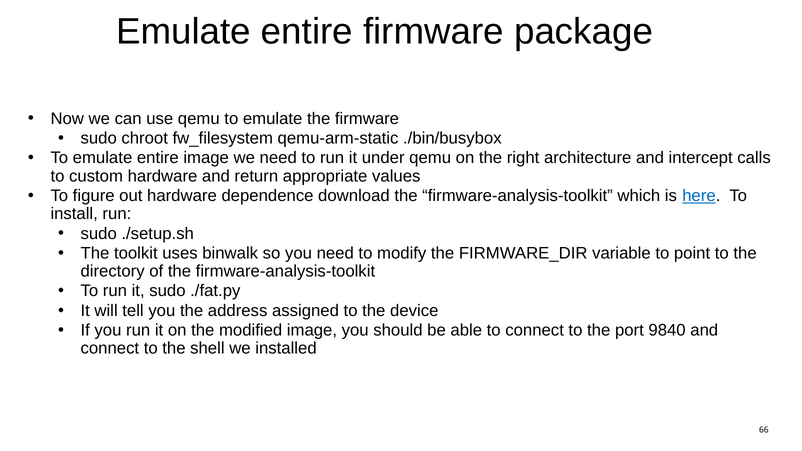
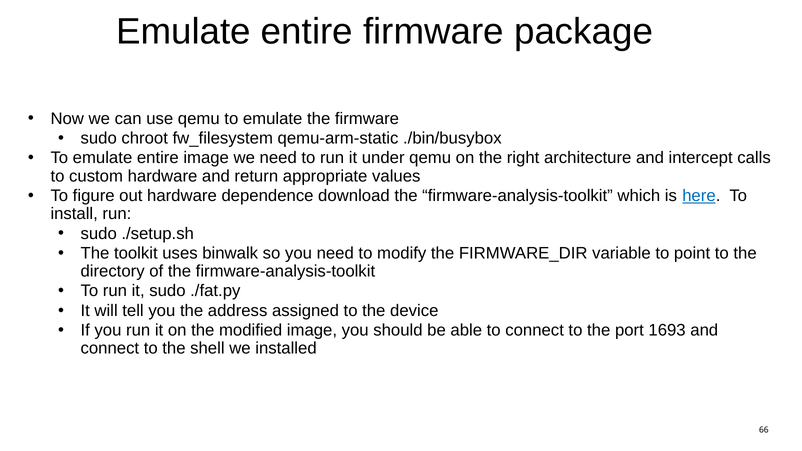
9840: 9840 -> 1693
